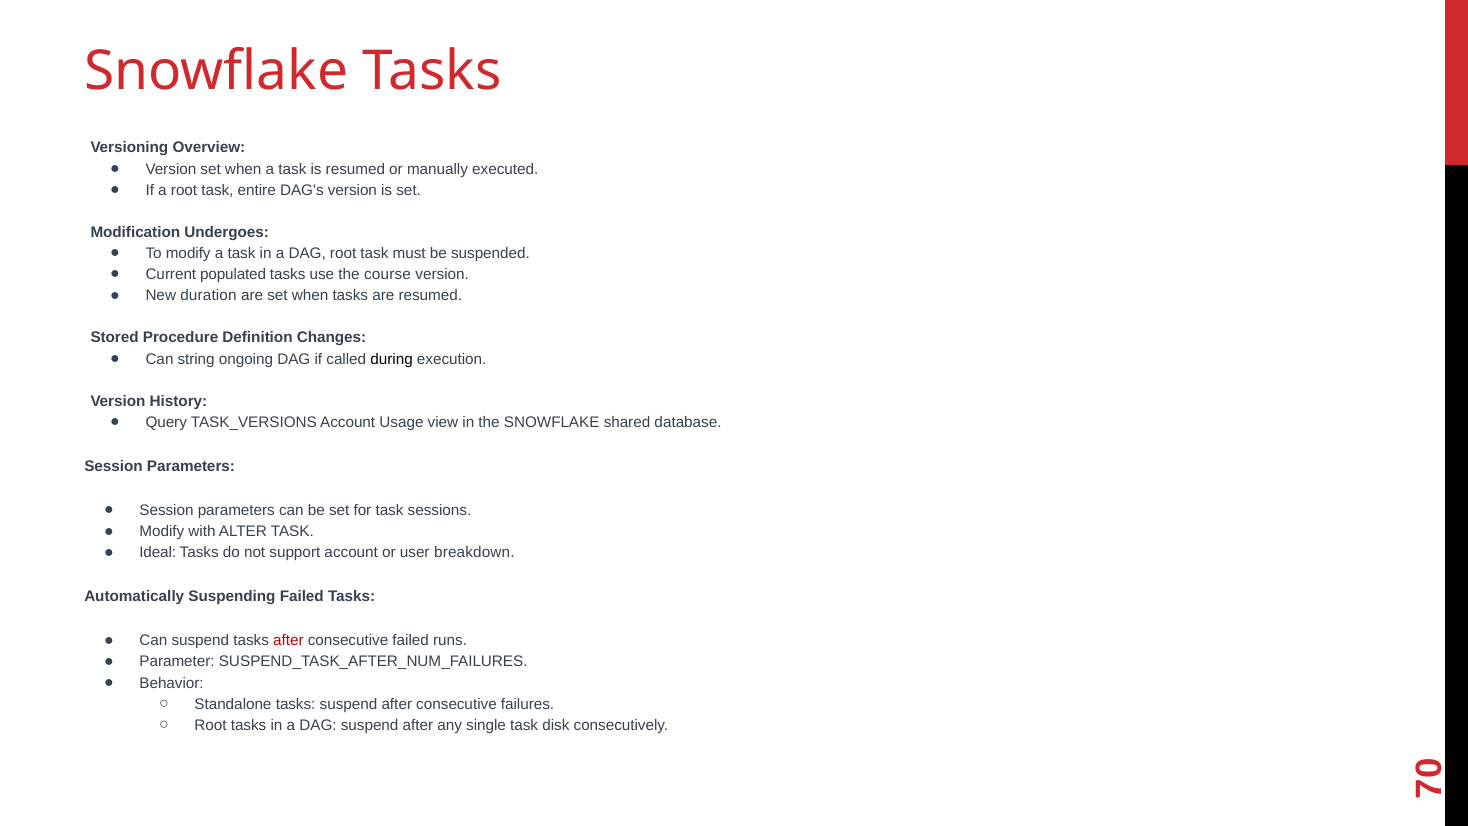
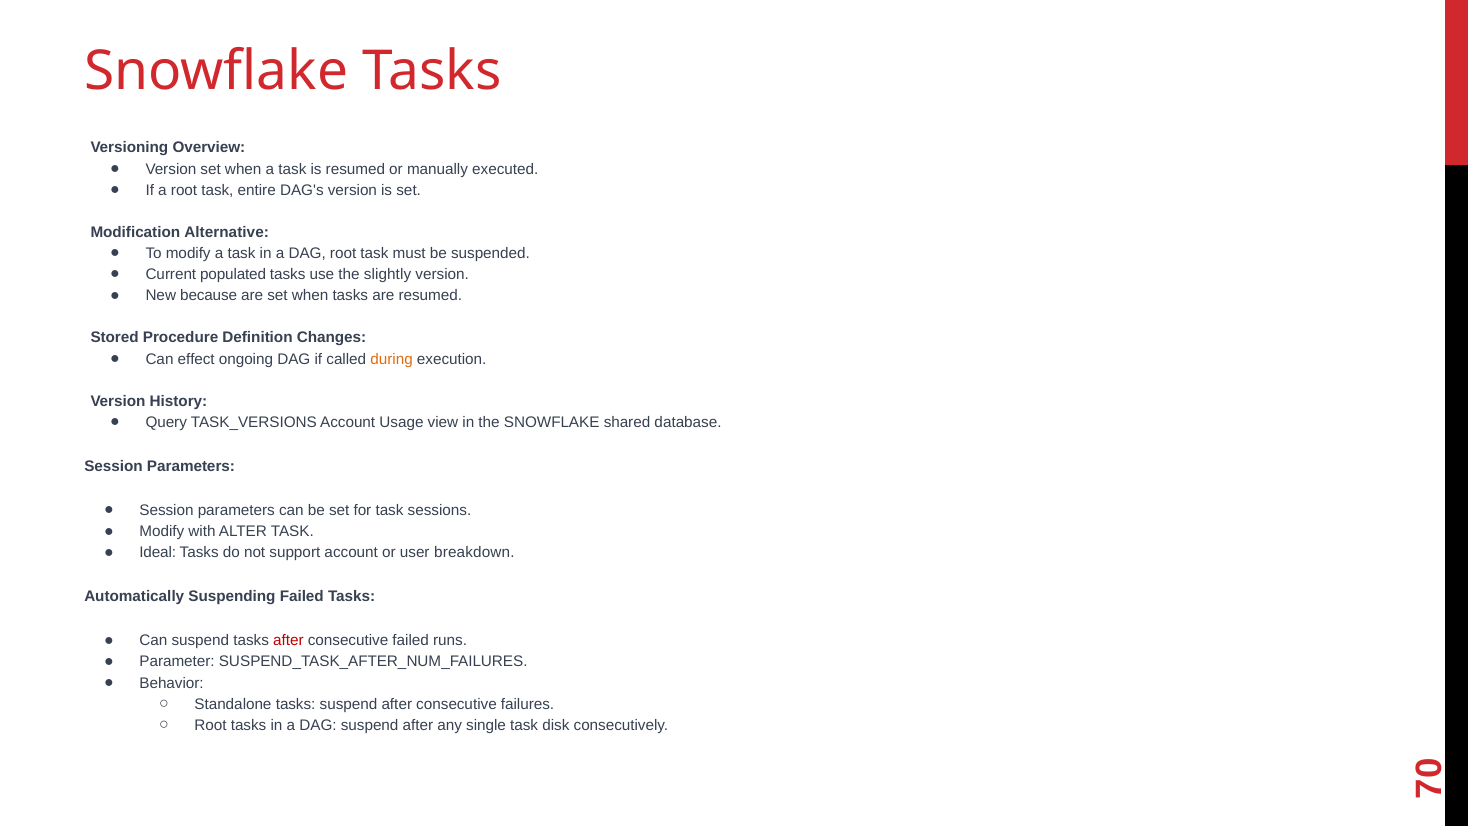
Undergoes: Undergoes -> Alternative
course: course -> slightly
duration: duration -> because
string: string -> effect
during colour: black -> orange
